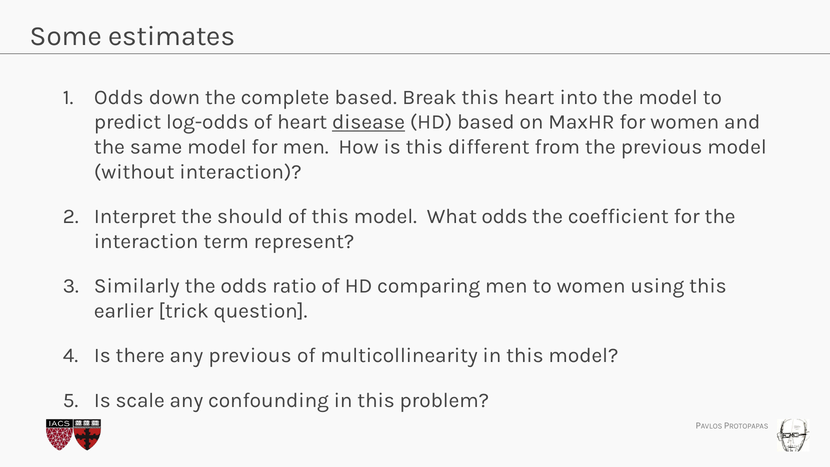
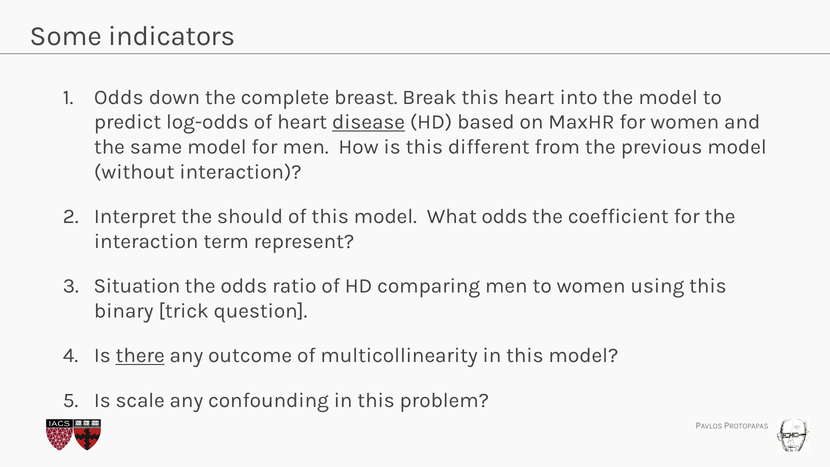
estimates: estimates -> indicators
complete based: based -> breast
Similarly: Similarly -> Situation
earlier: earlier -> binary
there underline: none -> present
any previous: previous -> outcome
